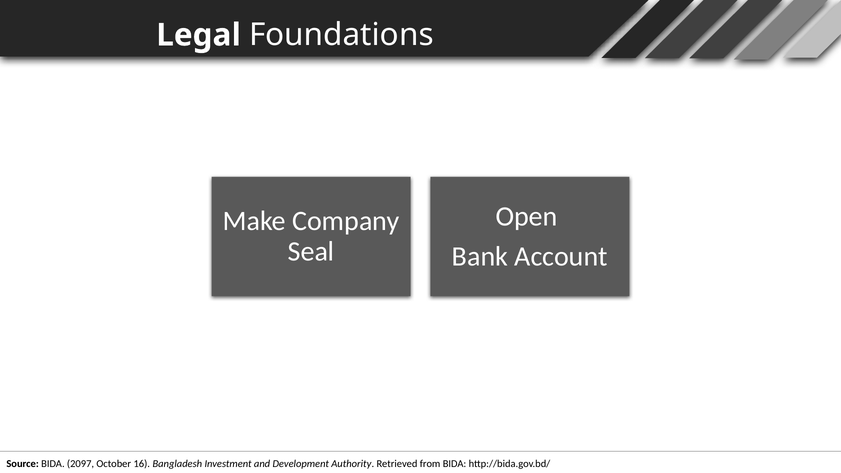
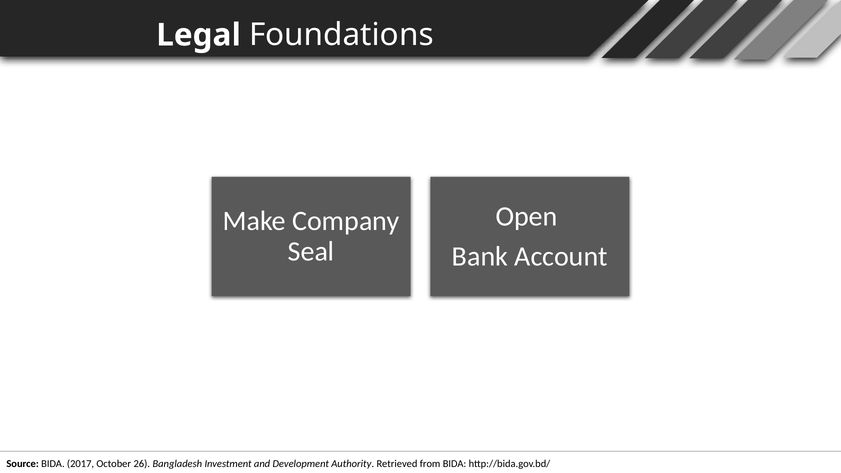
2097: 2097 -> 2017
16: 16 -> 26
